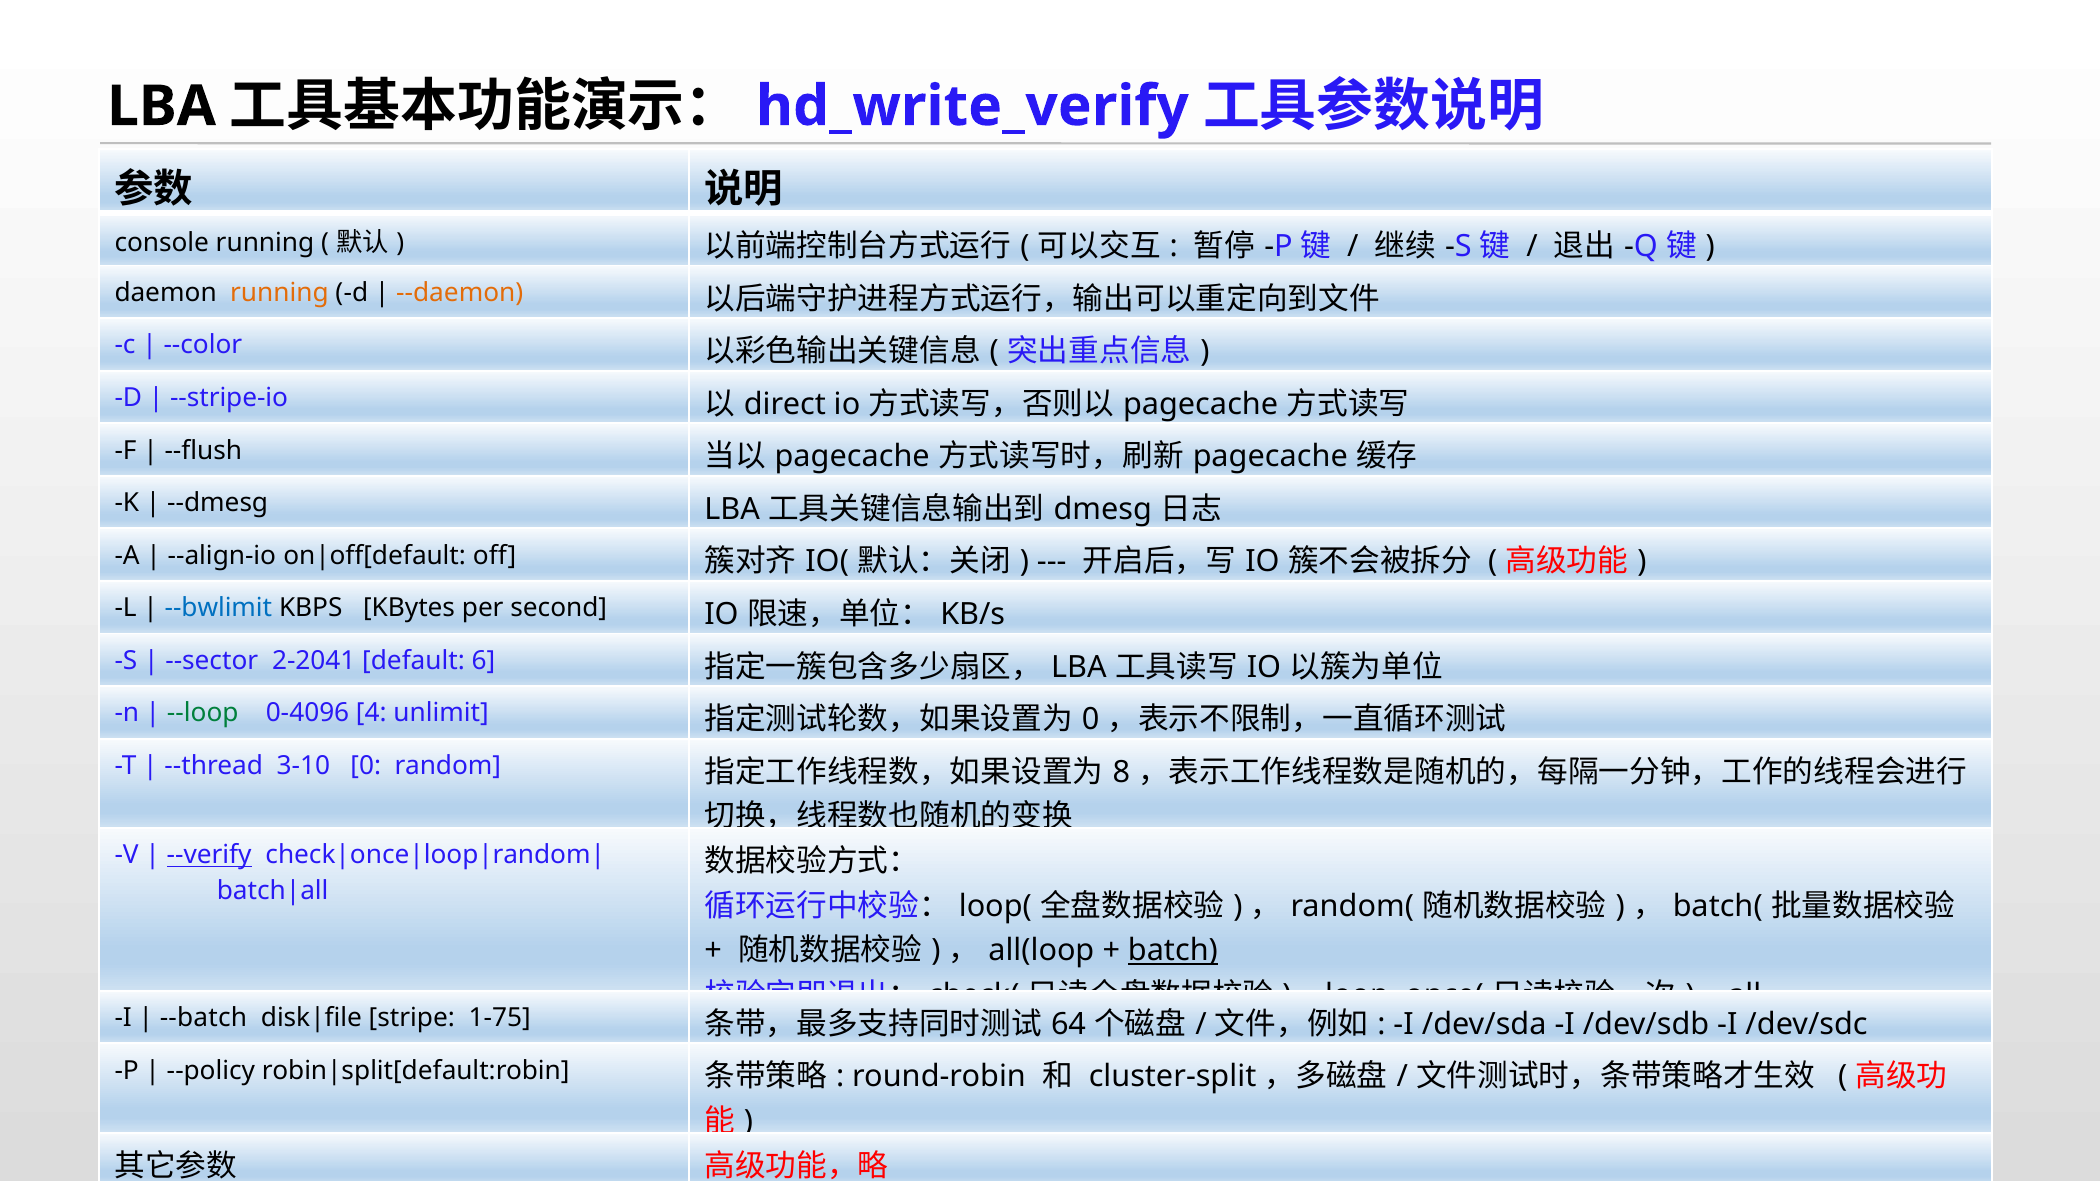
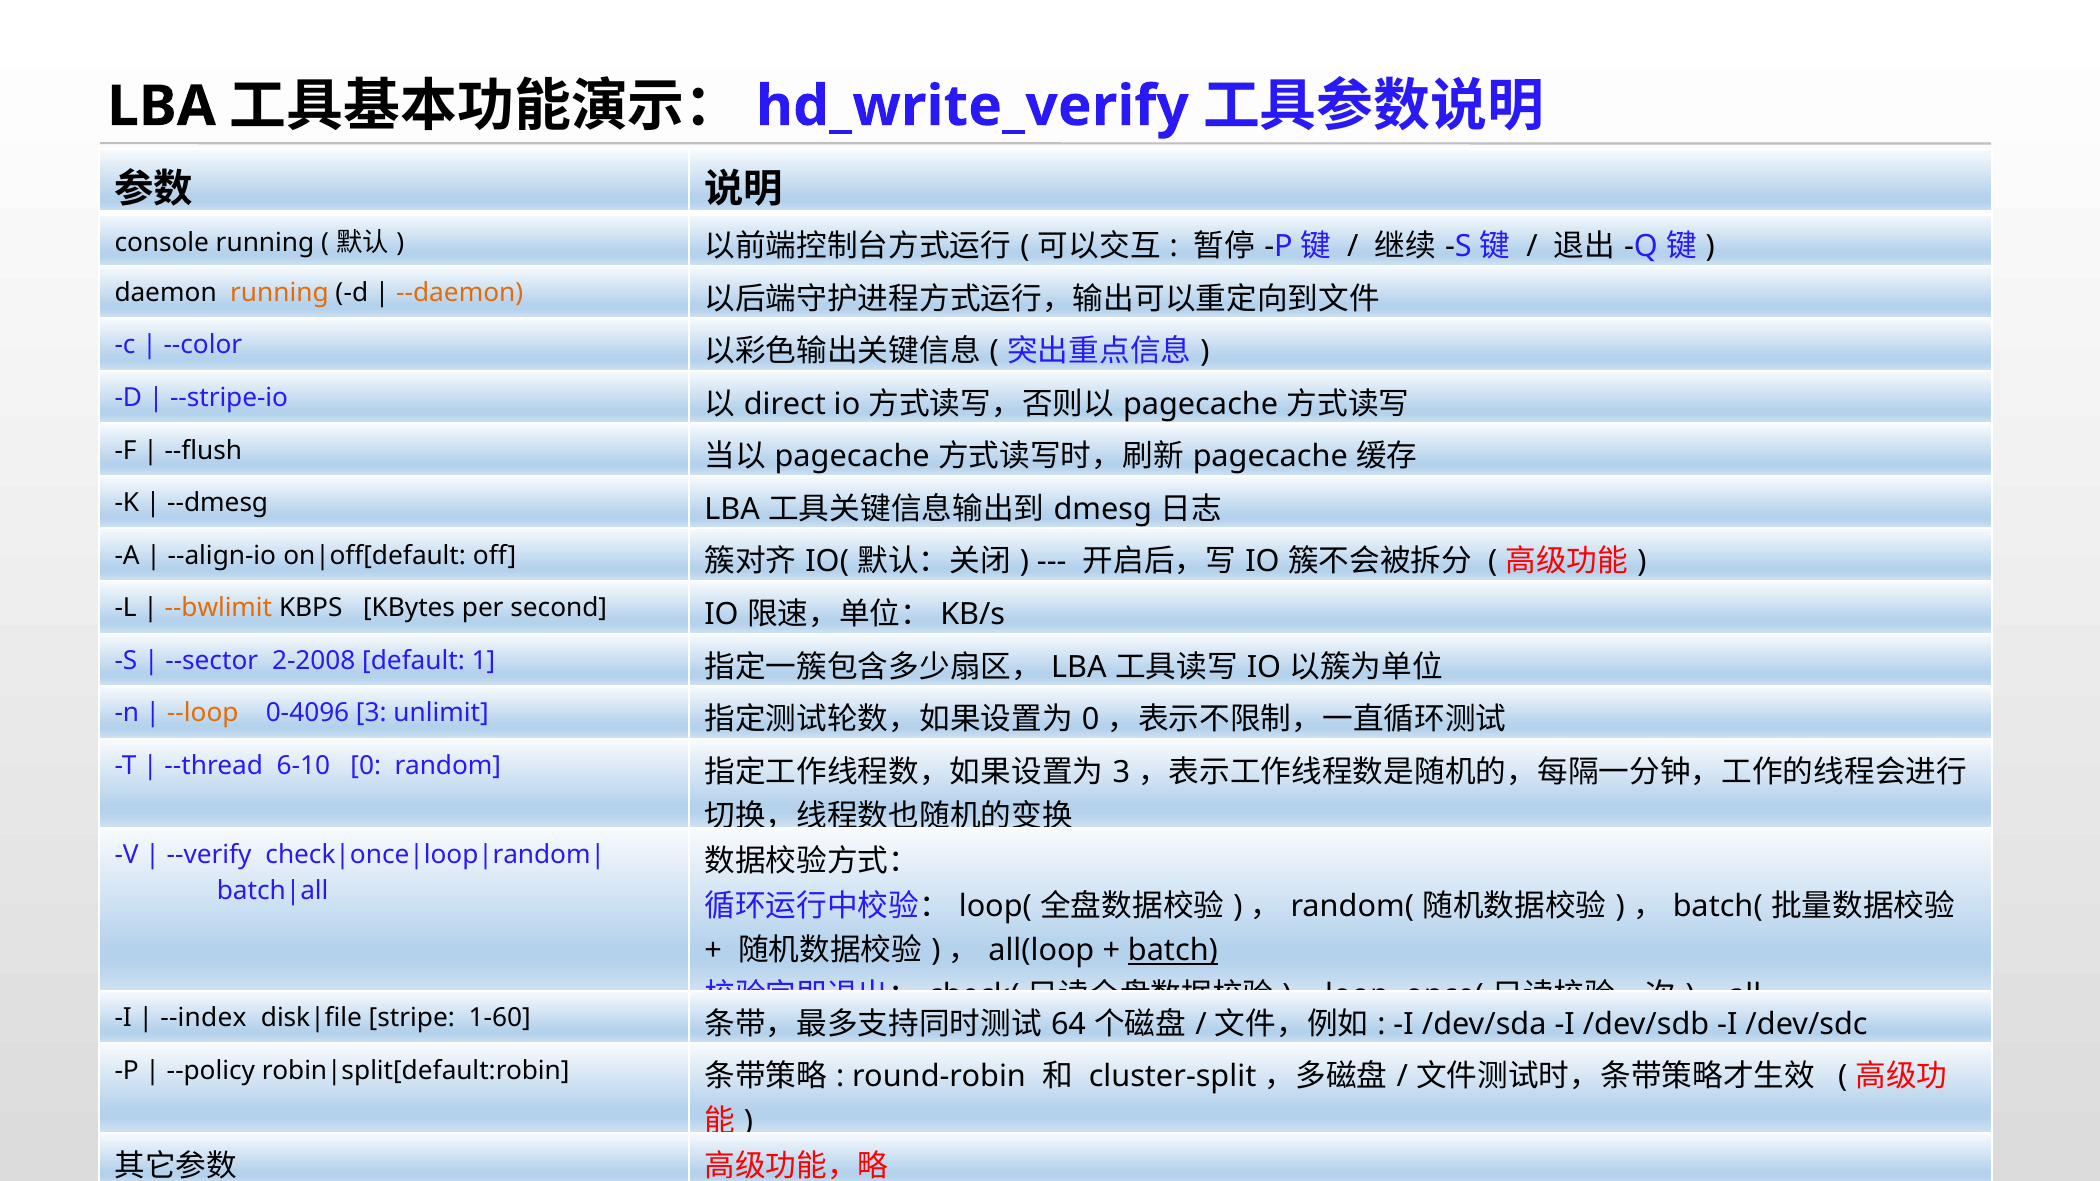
--bwlimit colour: blue -> orange
2-2041: 2-2041 -> 2-2008
6: 6 -> 1
--loop colour: green -> orange
0-4096 4: 4 -> 3
3-10: 3-10 -> 6-10
8 at (1121, 772): 8 -> 3
--verify underline: present -> none
--batch: --batch -> --index
1-75: 1-75 -> 1-60
